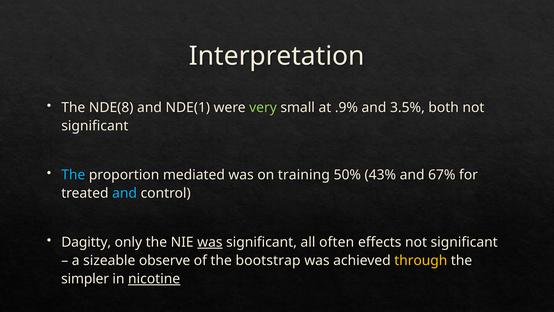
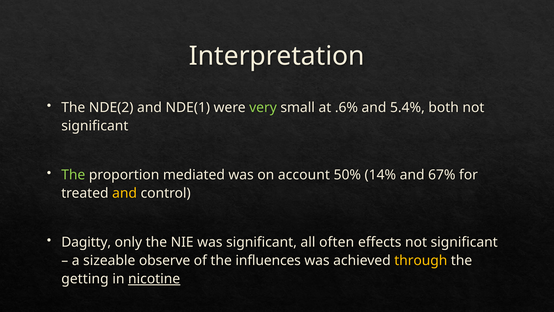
NDE(8: NDE(8 -> NDE(2
.9%: .9% -> .6%
3.5%: 3.5% -> 5.4%
The at (73, 175) colour: light blue -> light green
training: training -> account
43%: 43% -> 14%
and at (125, 193) colour: light blue -> yellow
was at (210, 242) underline: present -> none
bootstrap: bootstrap -> influences
simpler: simpler -> getting
